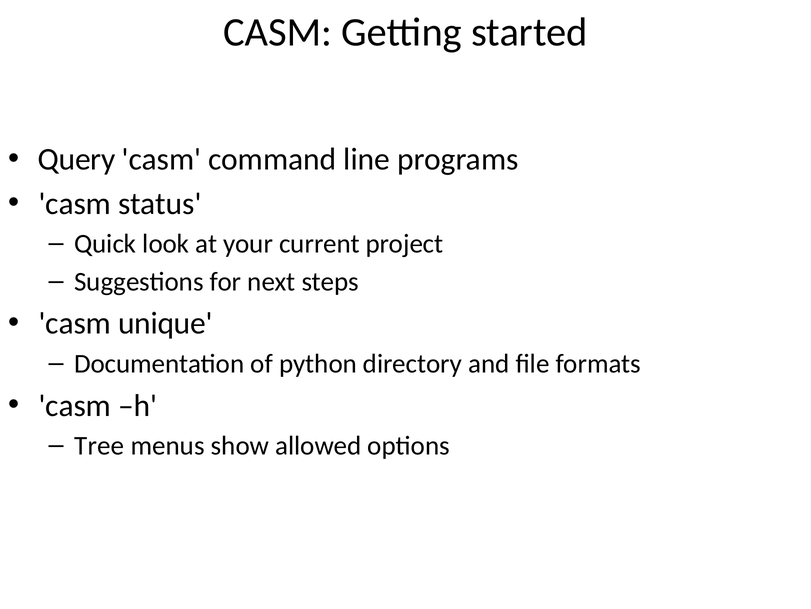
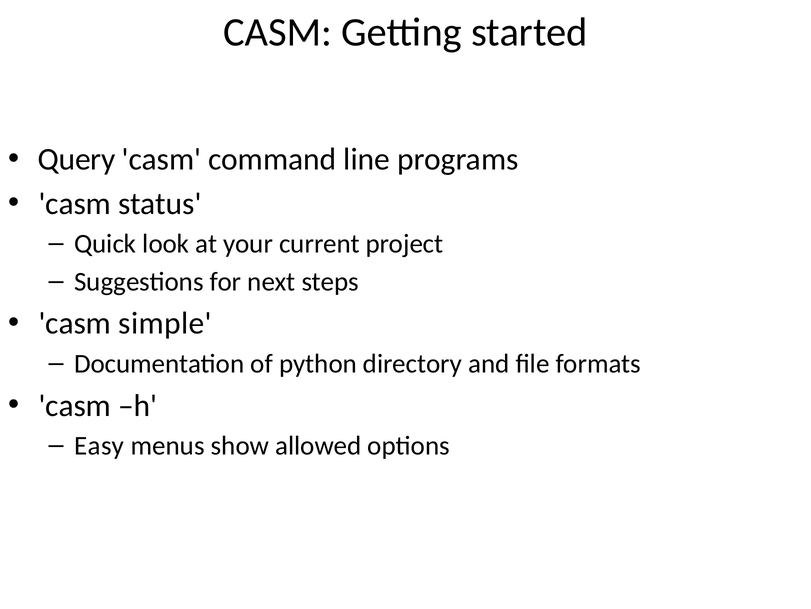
unique: unique -> simple
Tree: Tree -> Easy
